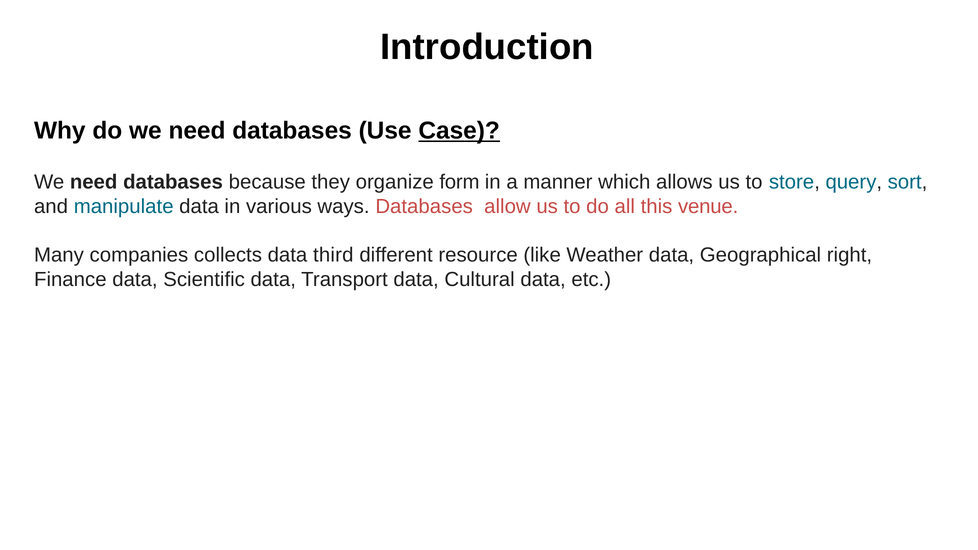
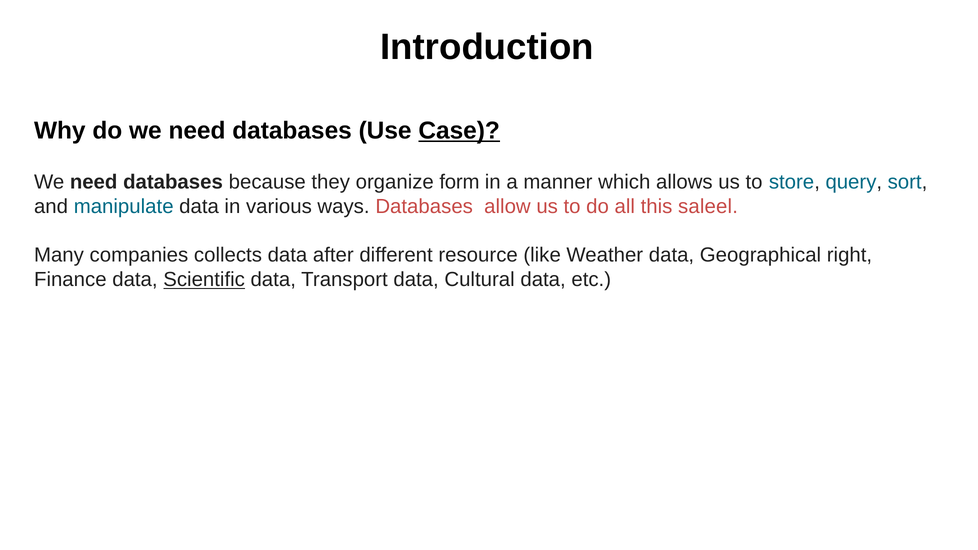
venue: venue -> saleel
third: third -> after
Scientific underline: none -> present
